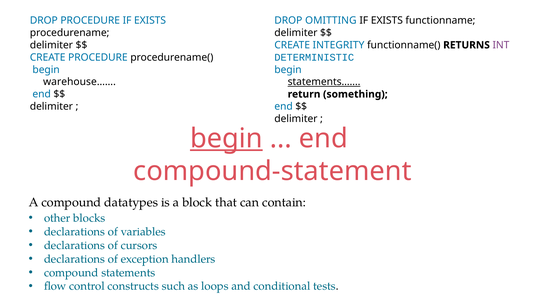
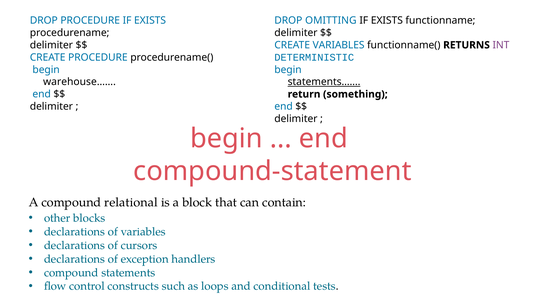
CREATE INTEGRITY: INTEGRITY -> VARIABLES
begin at (226, 138) underline: present -> none
datatypes: datatypes -> relational
